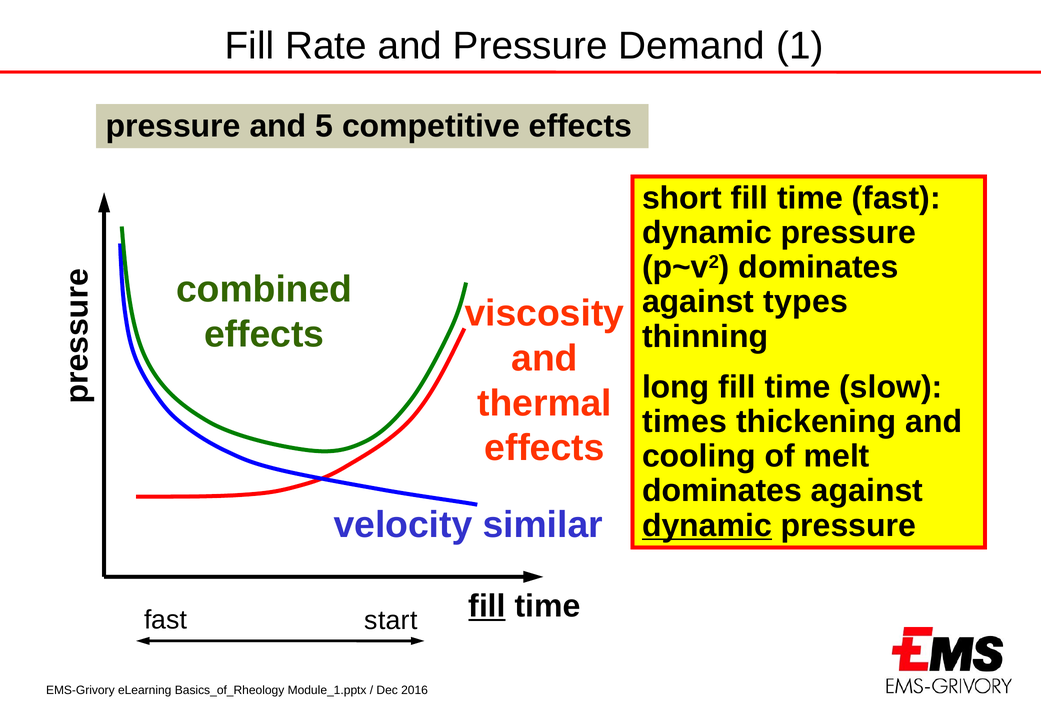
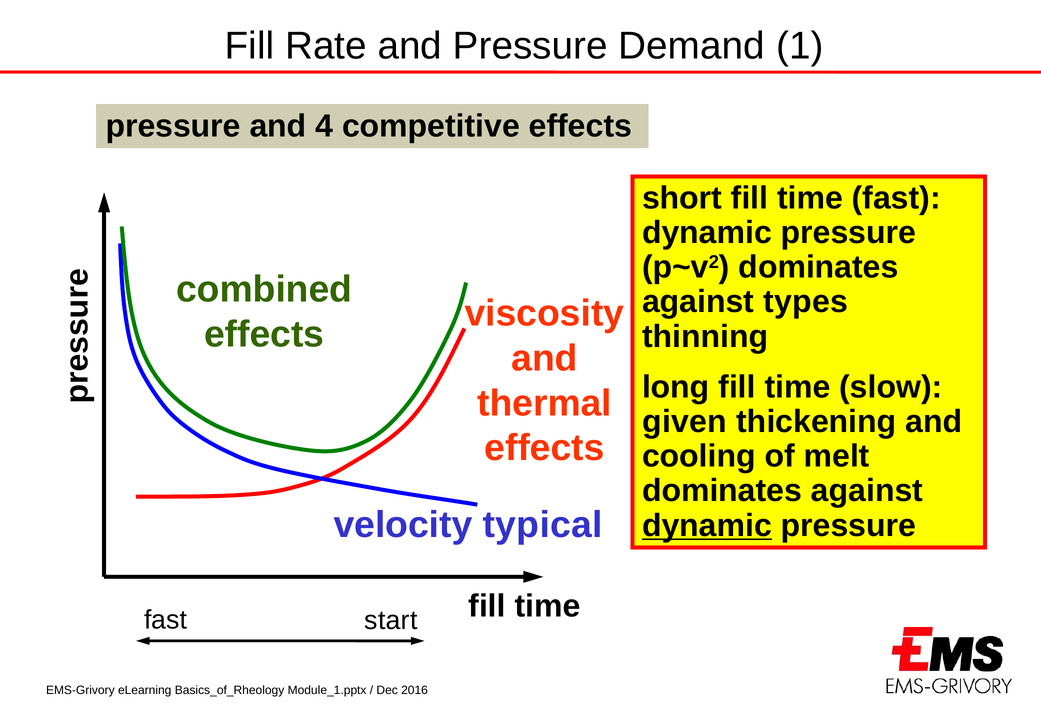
5: 5 -> 4
times: times -> given
similar: similar -> typical
fill at (487, 606) underline: present -> none
